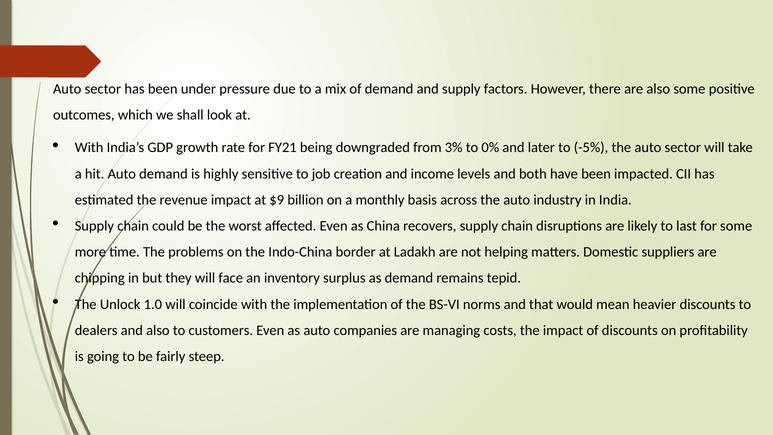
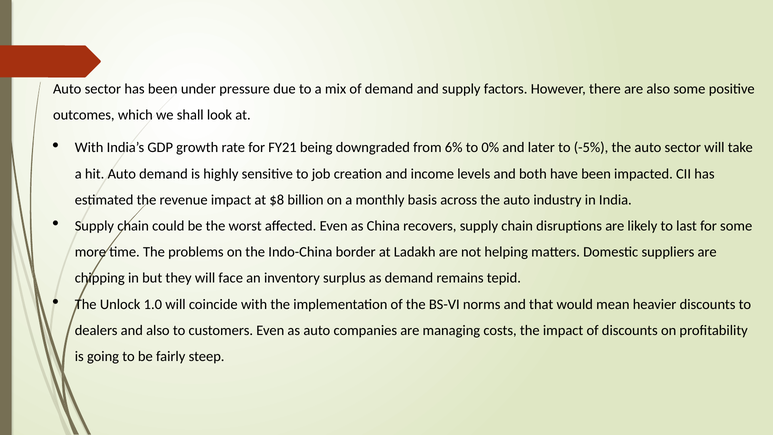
3%: 3% -> 6%
$9: $9 -> $8
